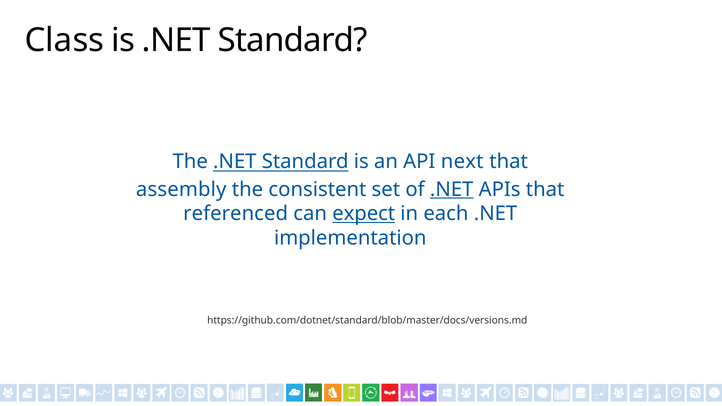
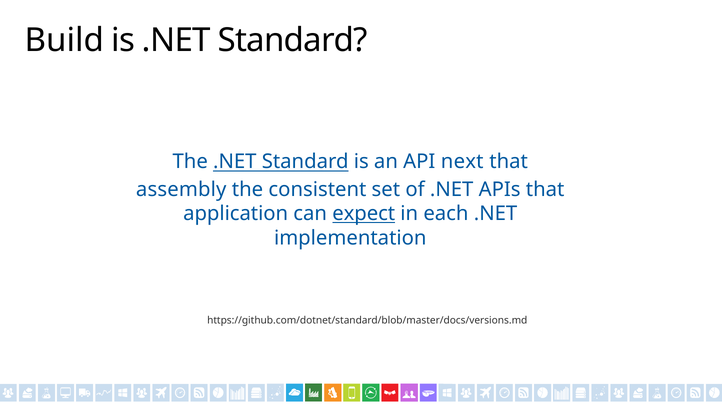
Class: Class -> Build
.NET at (452, 189) underline: present -> none
referenced: referenced -> application
